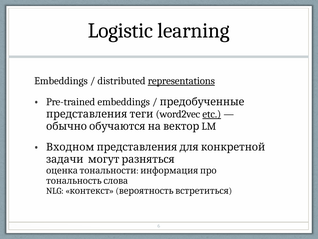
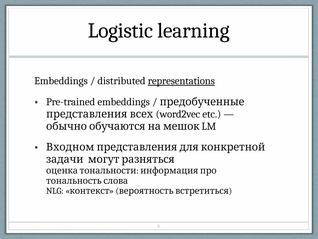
теги: теги -> всех
etc underline: present -> none
вектор: вектор -> мешок
